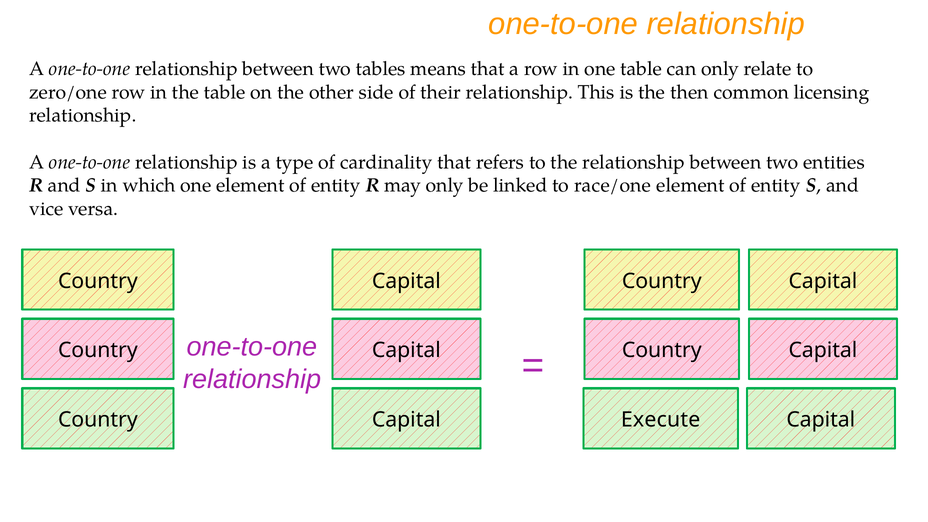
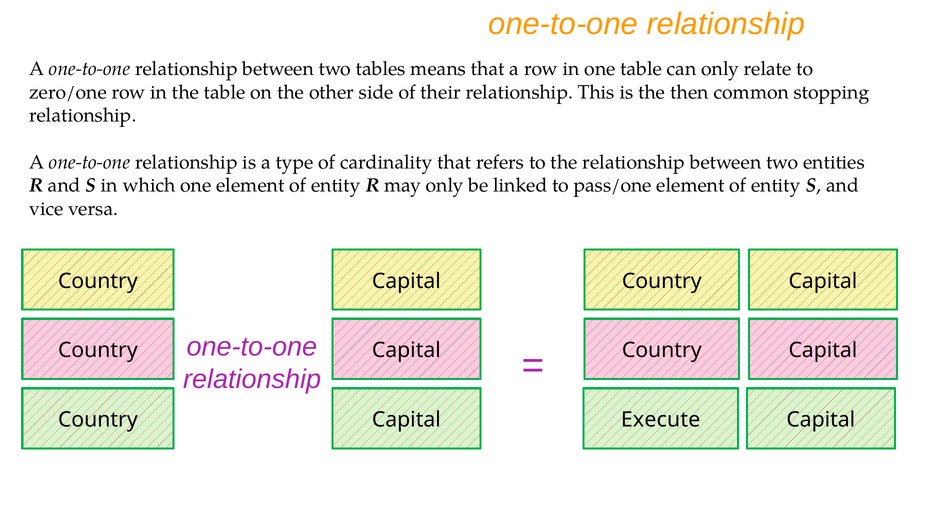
licensing: licensing -> stopping
race/one: race/one -> pass/one
